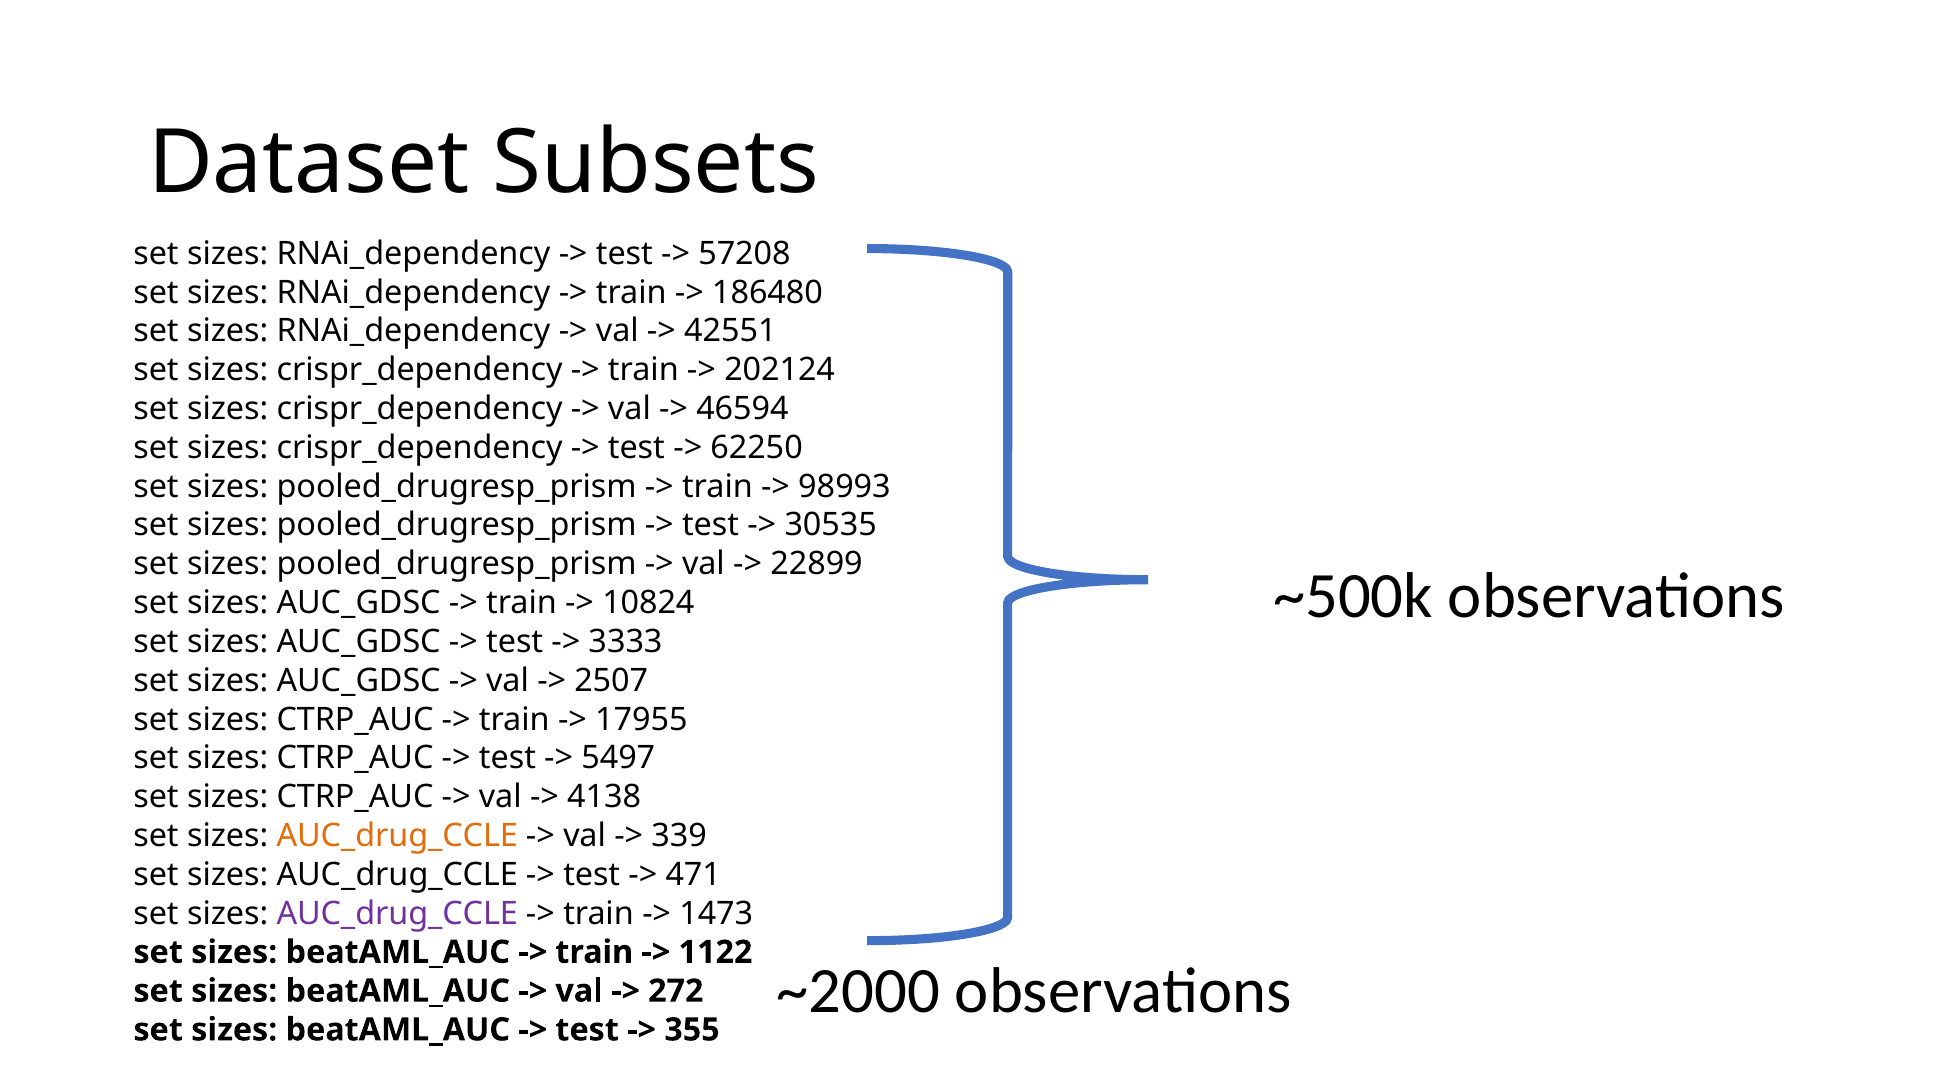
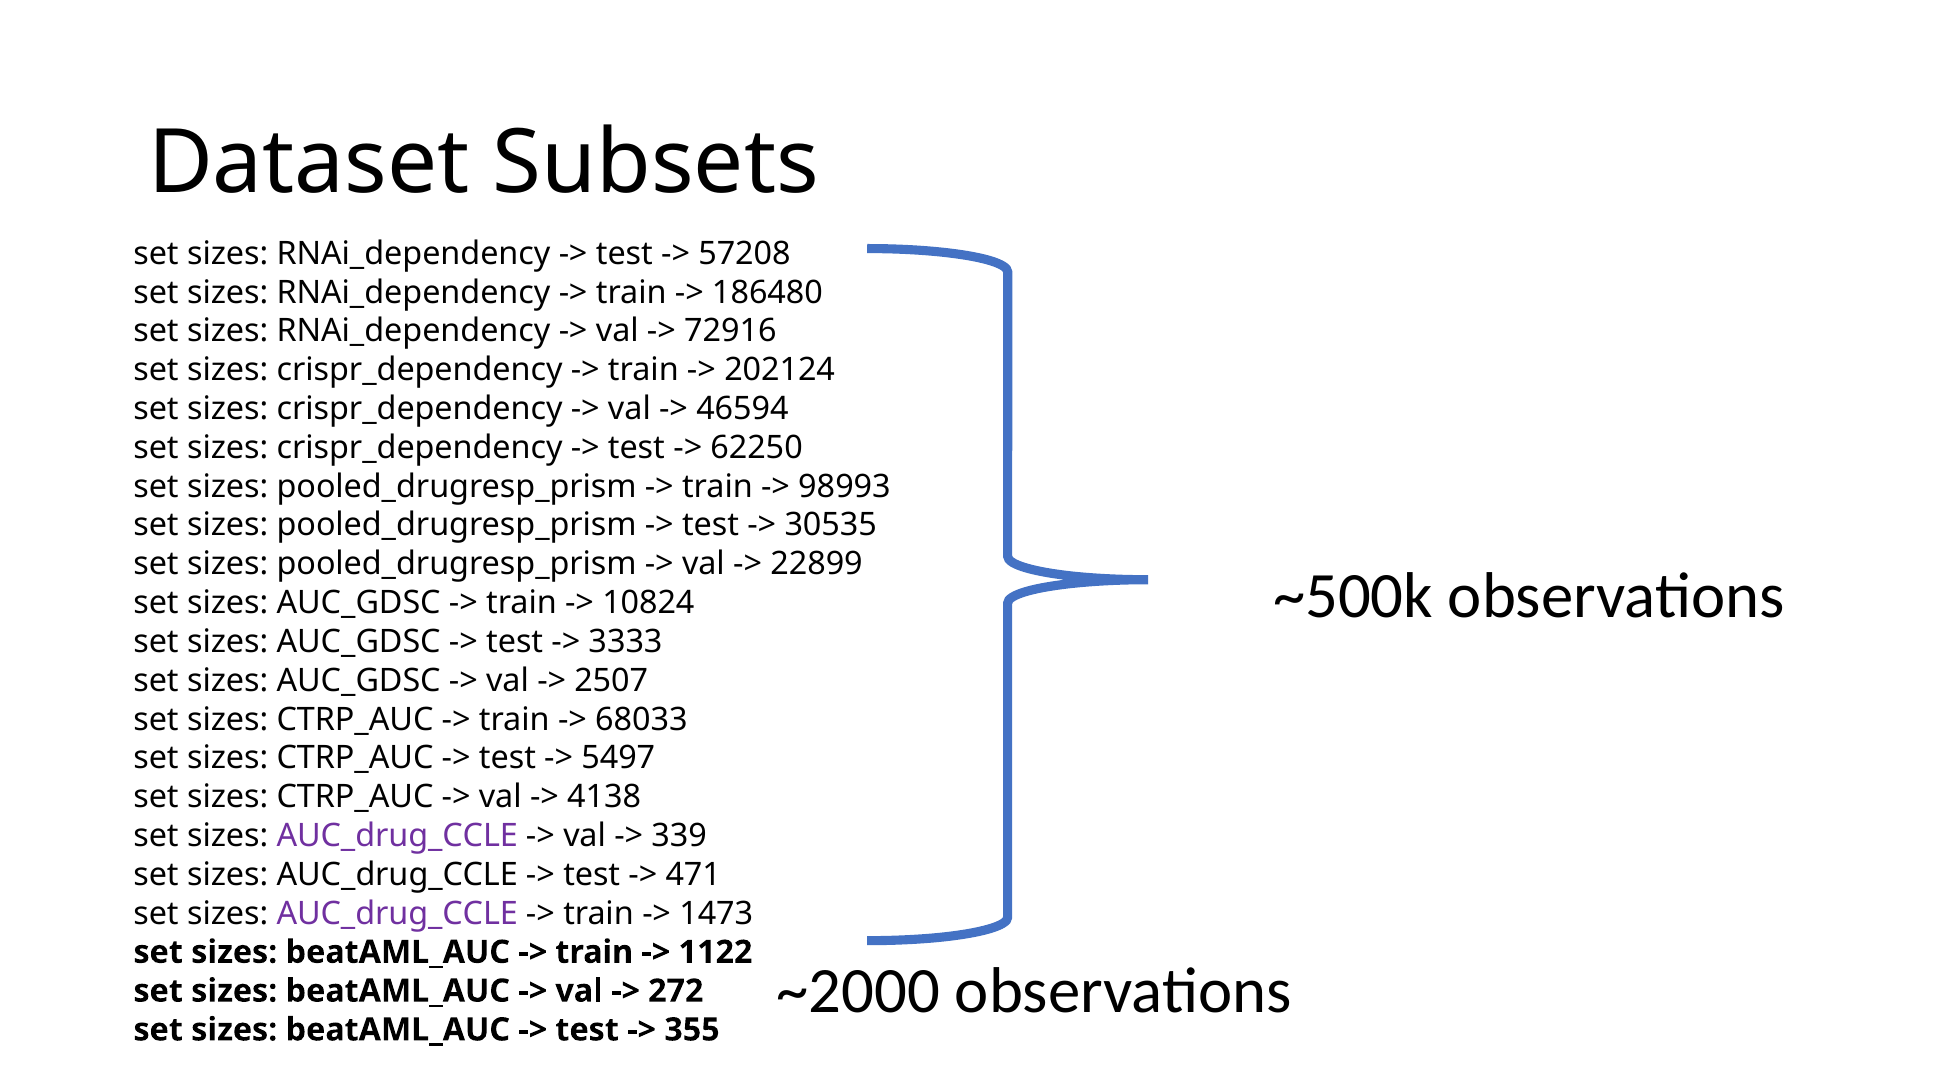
42551: 42551 -> 72916
17955: 17955 -> 68033
AUC_drug_CCLE at (397, 836) colour: orange -> purple
